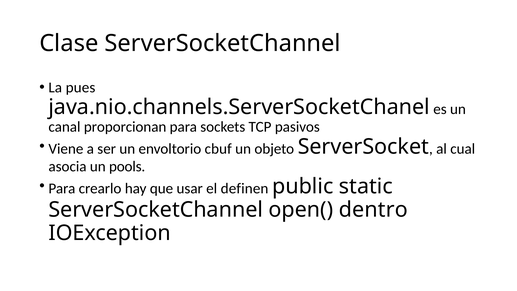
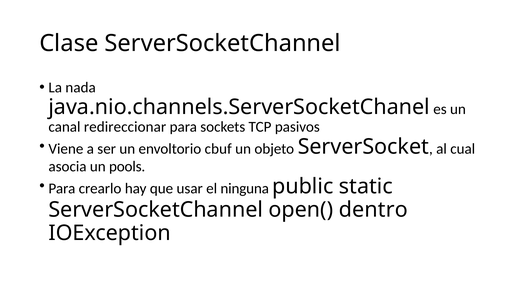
pues: pues -> nada
proporcionan: proporcionan -> redireccionar
definen: definen -> ninguna
